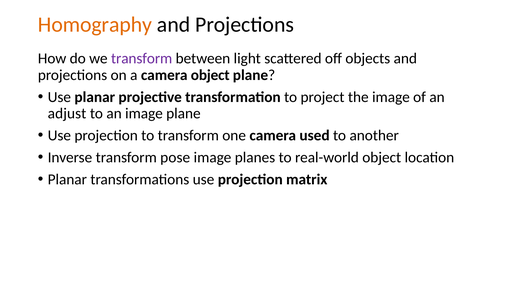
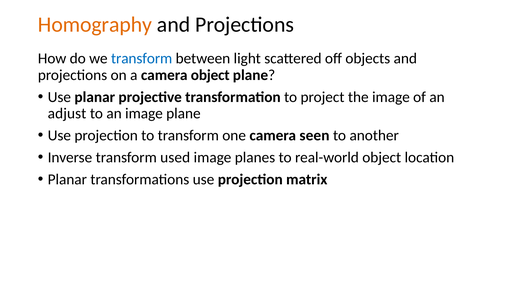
transform at (142, 58) colour: purple -> blue
used: used -> seen
pose: pose -> used
